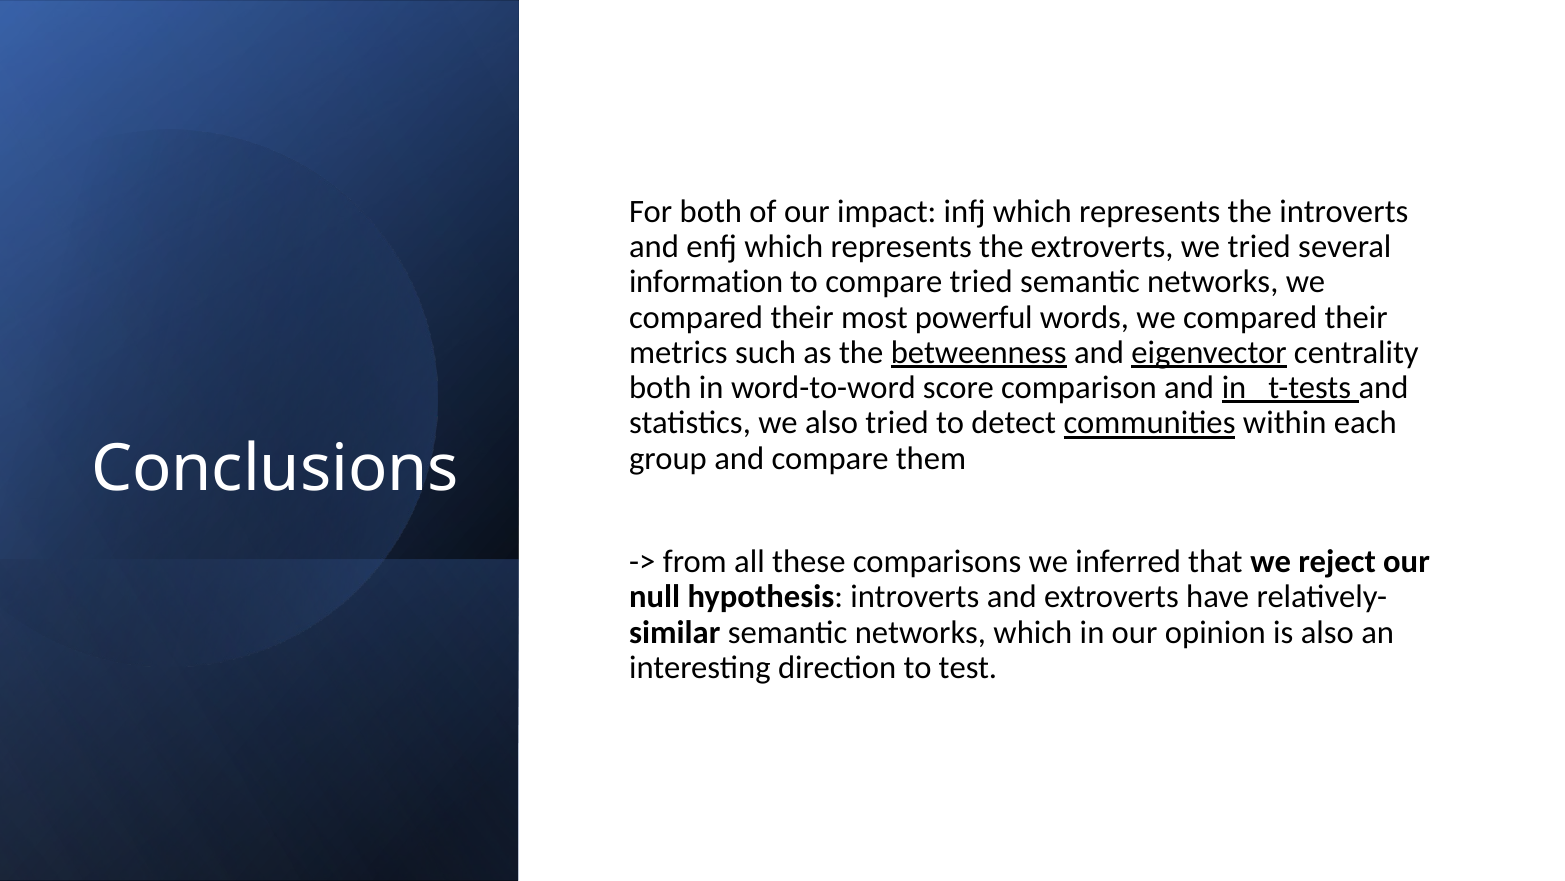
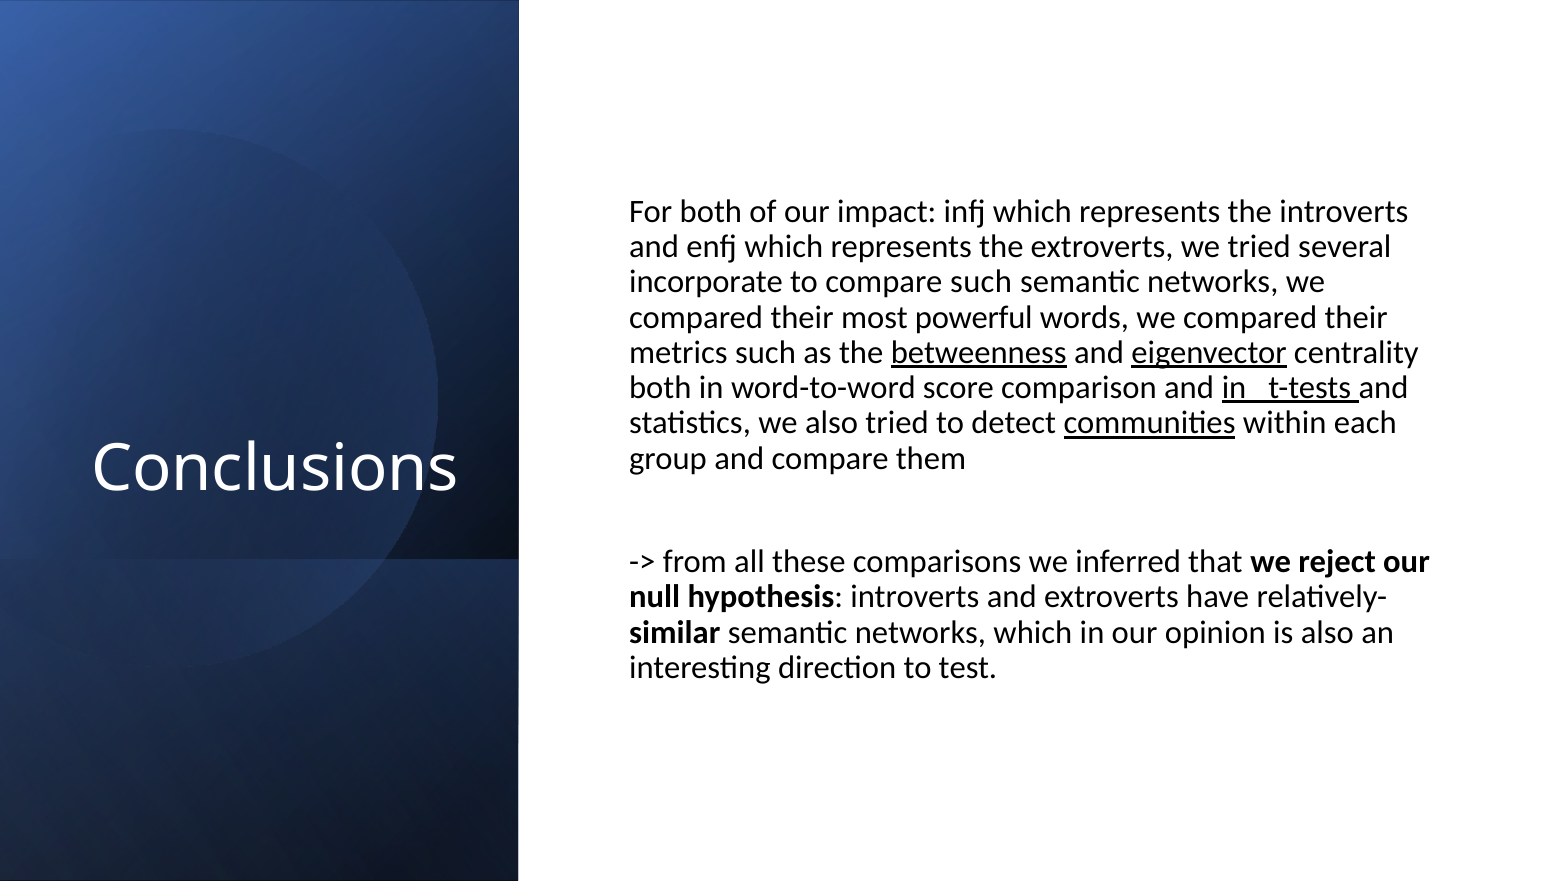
information: information -> incorporate
compare tried: tried -> such
